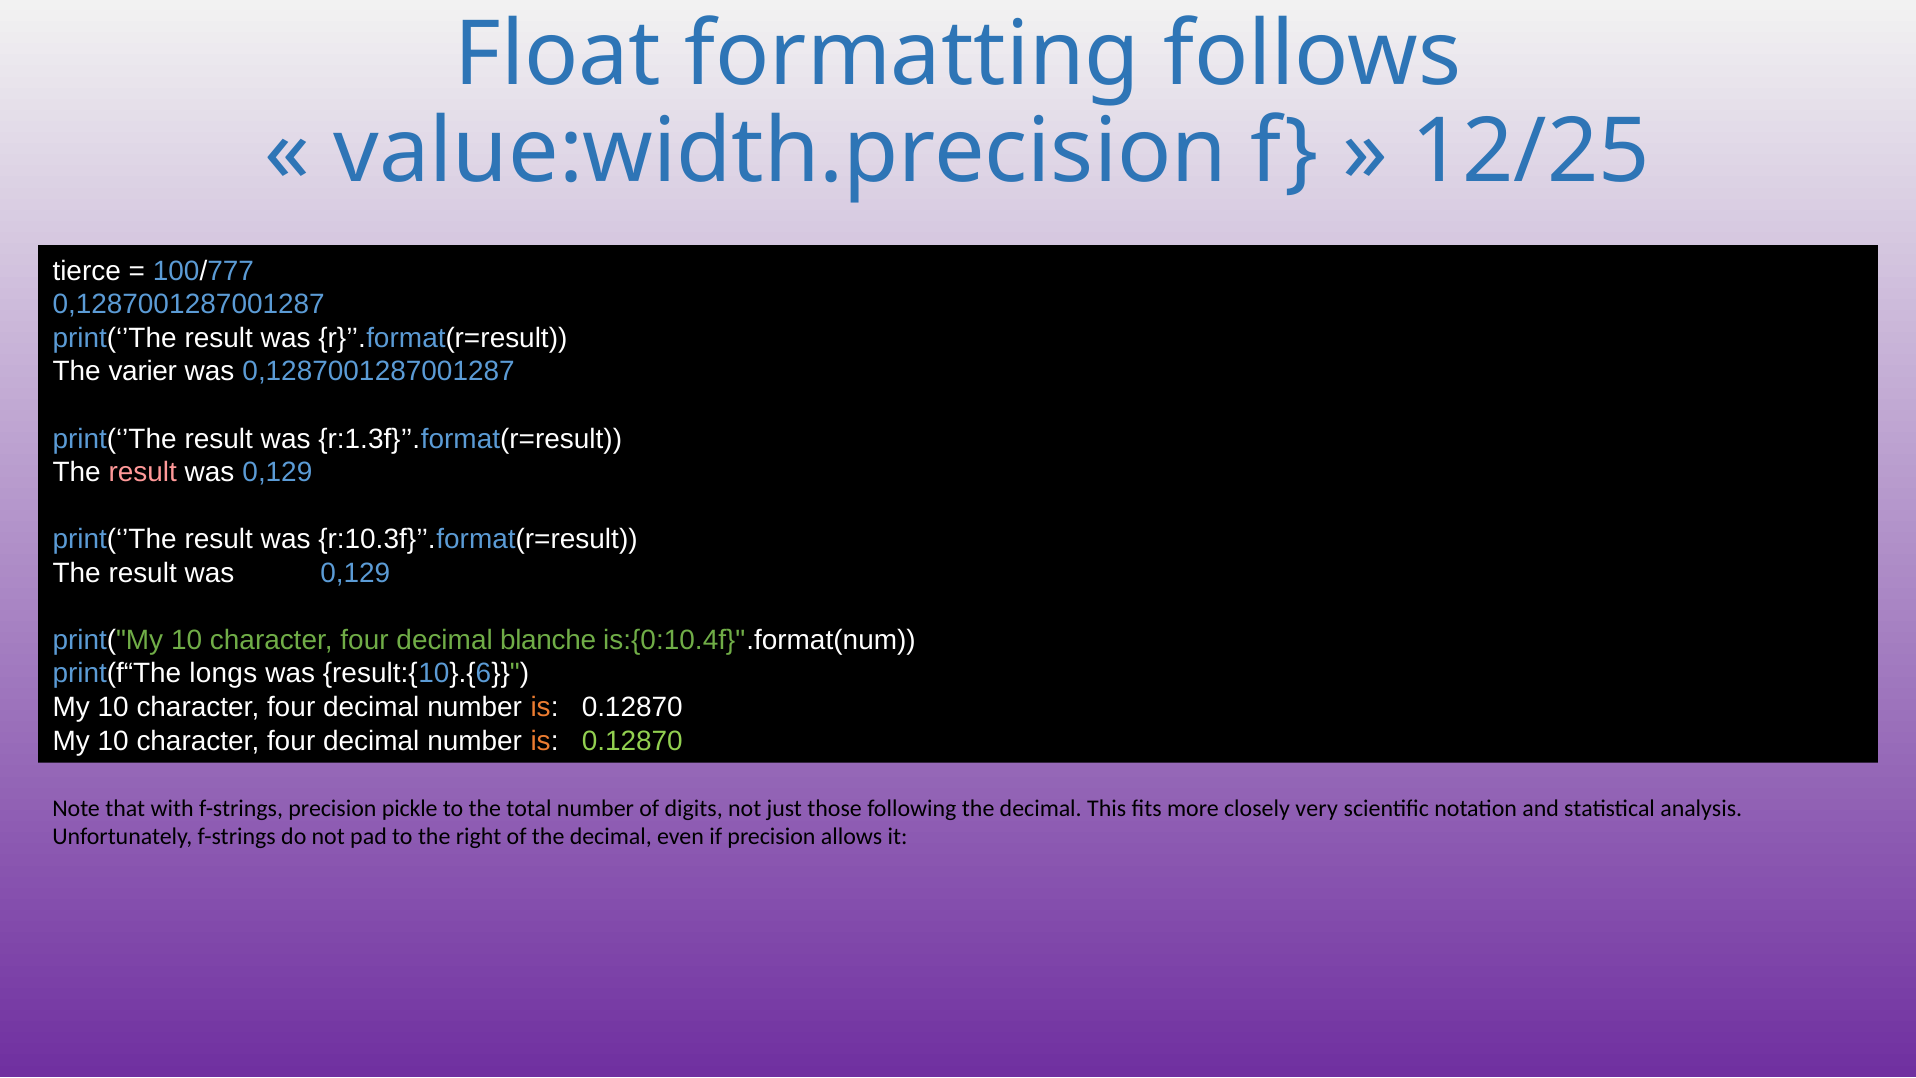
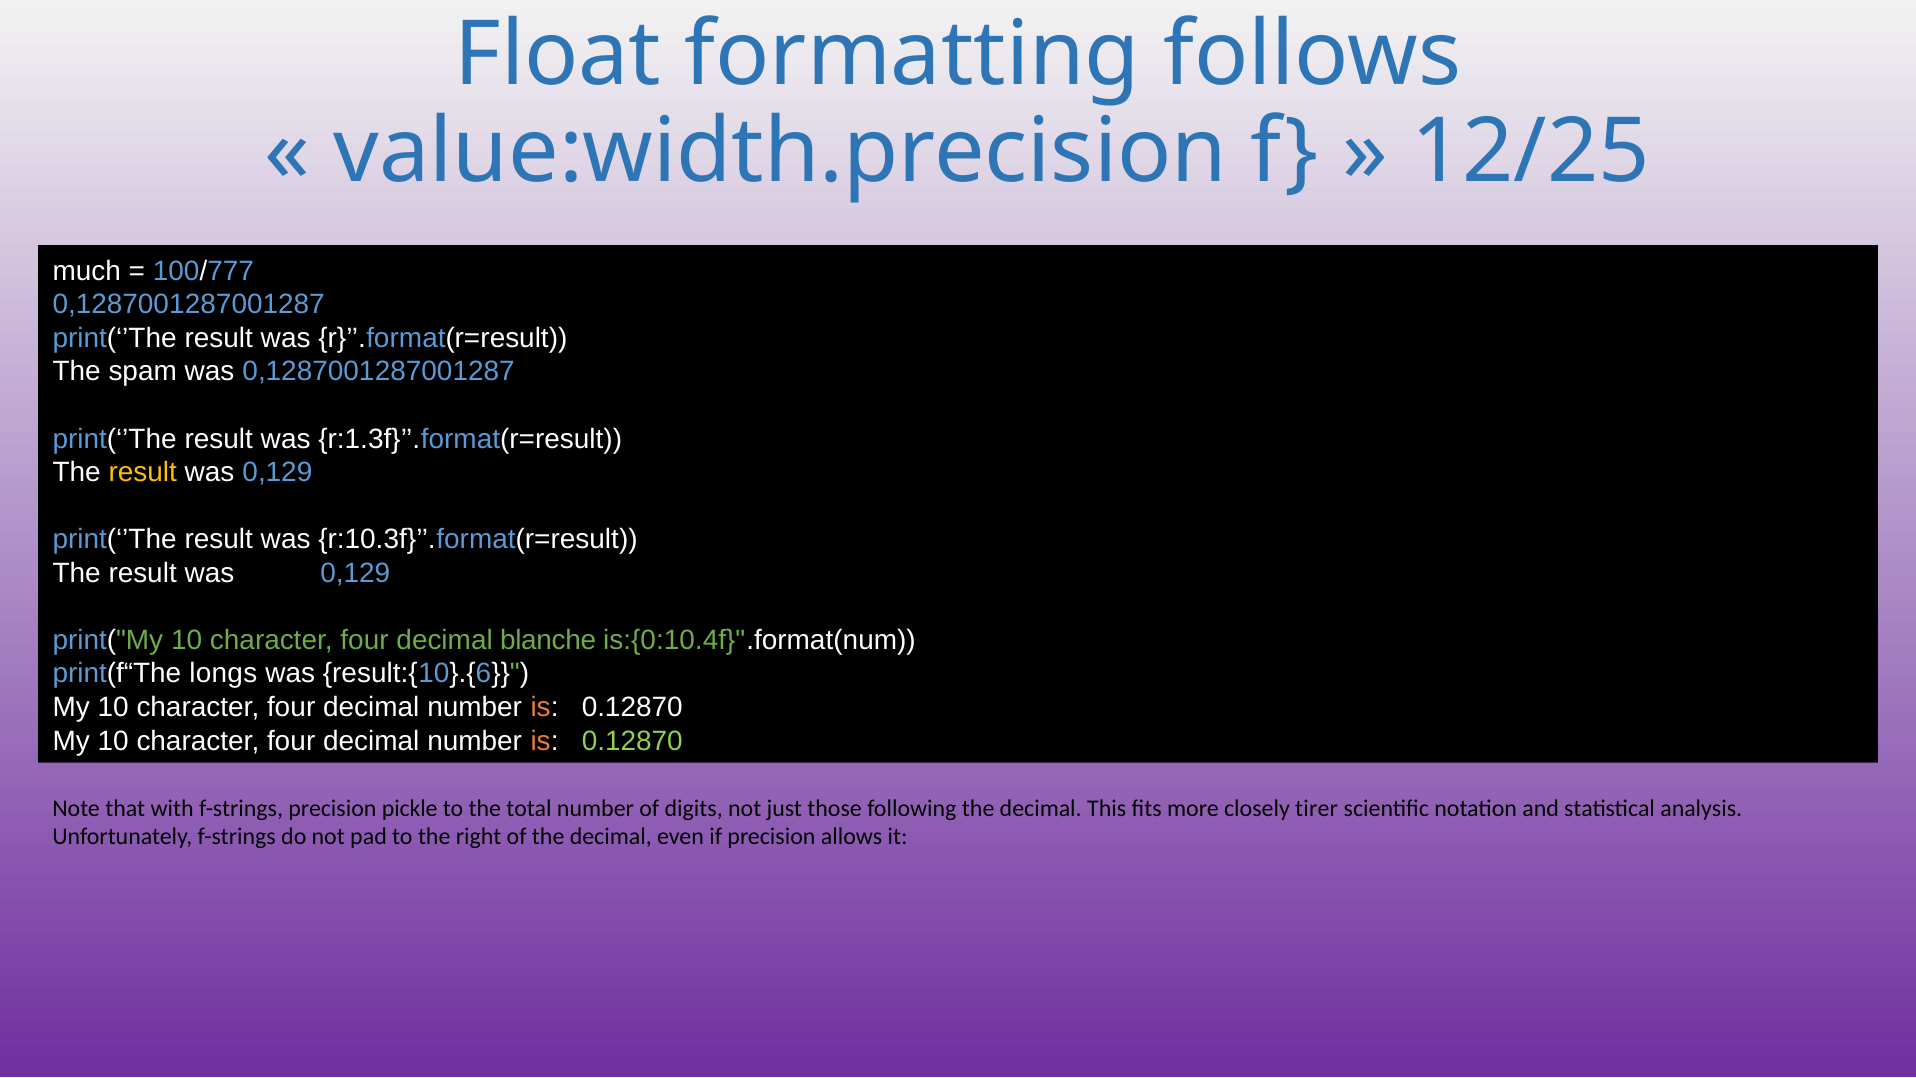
tierce: tierce -> much
varier: varier -> spam
result at (143, 472) colour: pink -> yellow
very: very -> tirer
